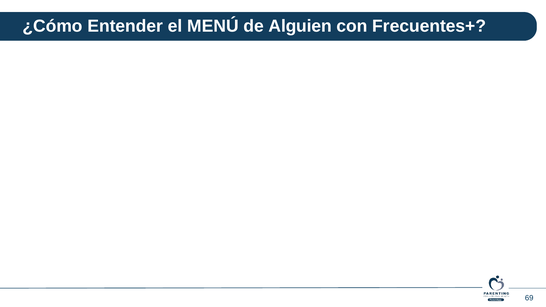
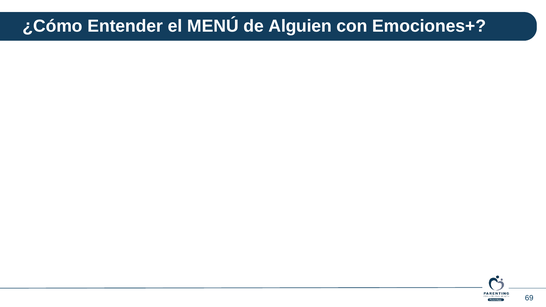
Frecuentes+: Frecuentes+ -> Emociones+
